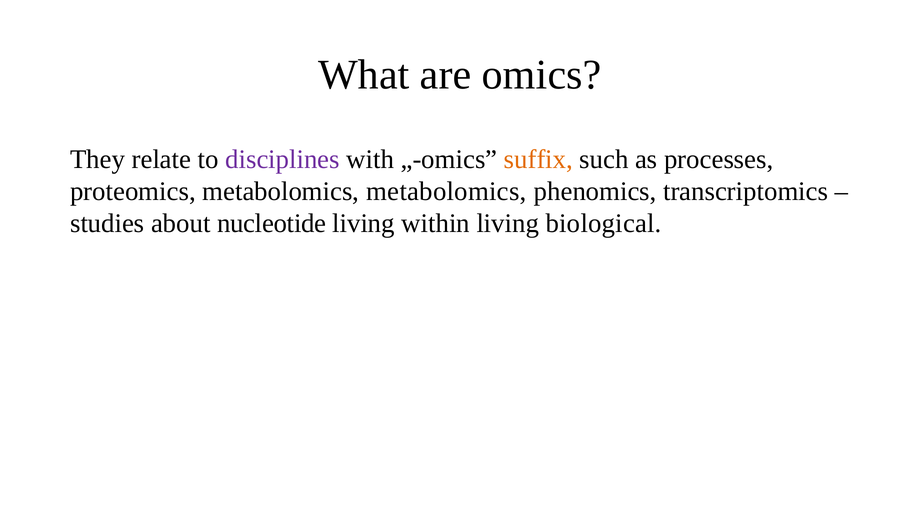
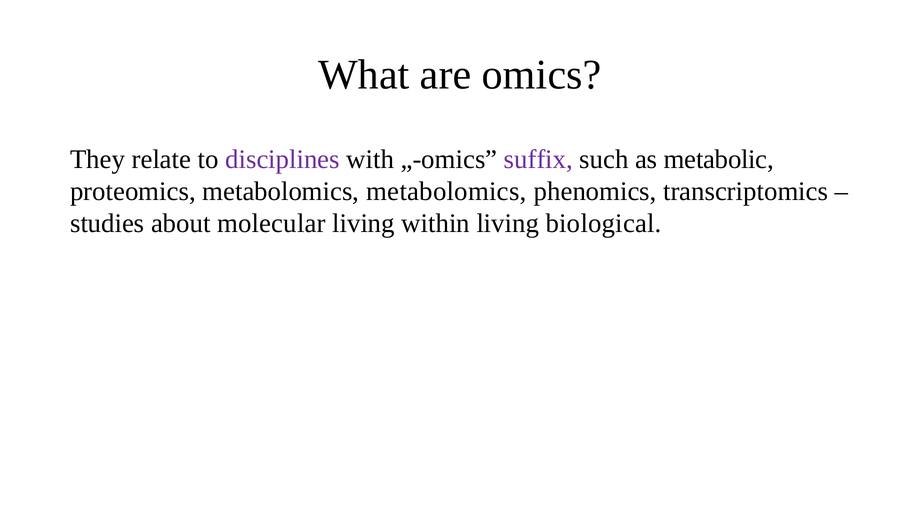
suffix colour: orange -> purple
processes: processes -> metabolic
nucleotide: nucleotide -> molecular
